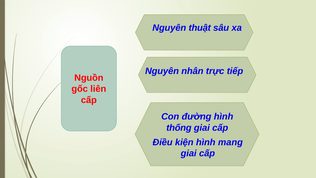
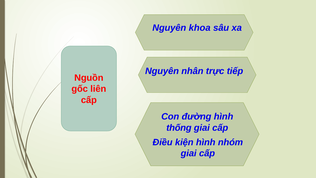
thuật: thuật -> khoa
mang: mang -> nhóm
